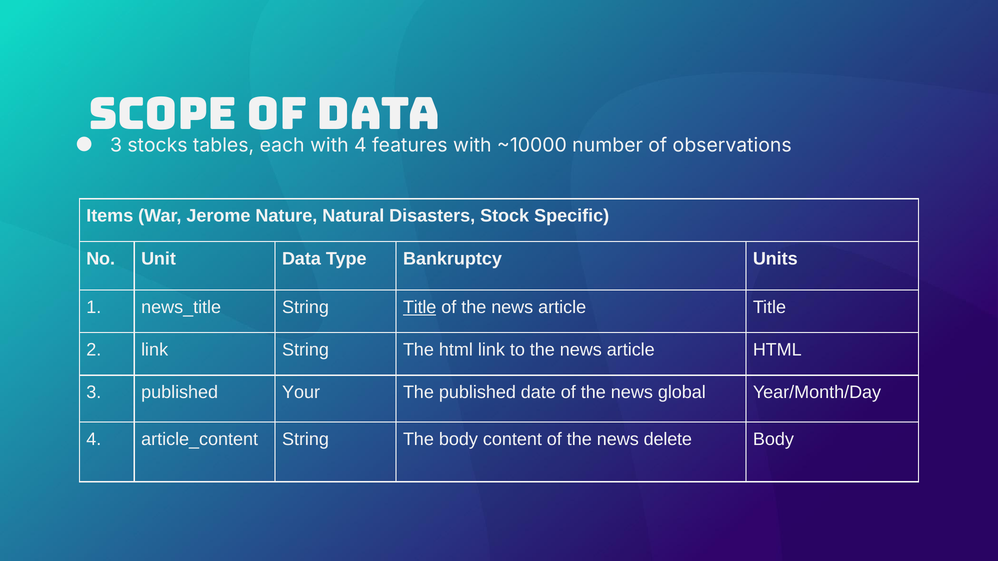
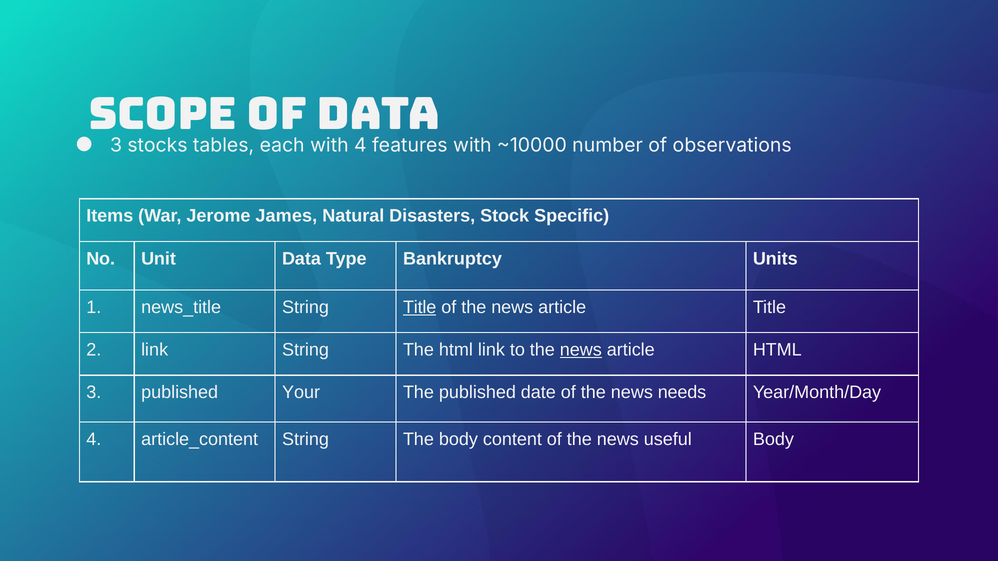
Nature: Nature -> James
news at (581, 350) underline: none -> present
global: global -> needs
delete: delete -> useful
